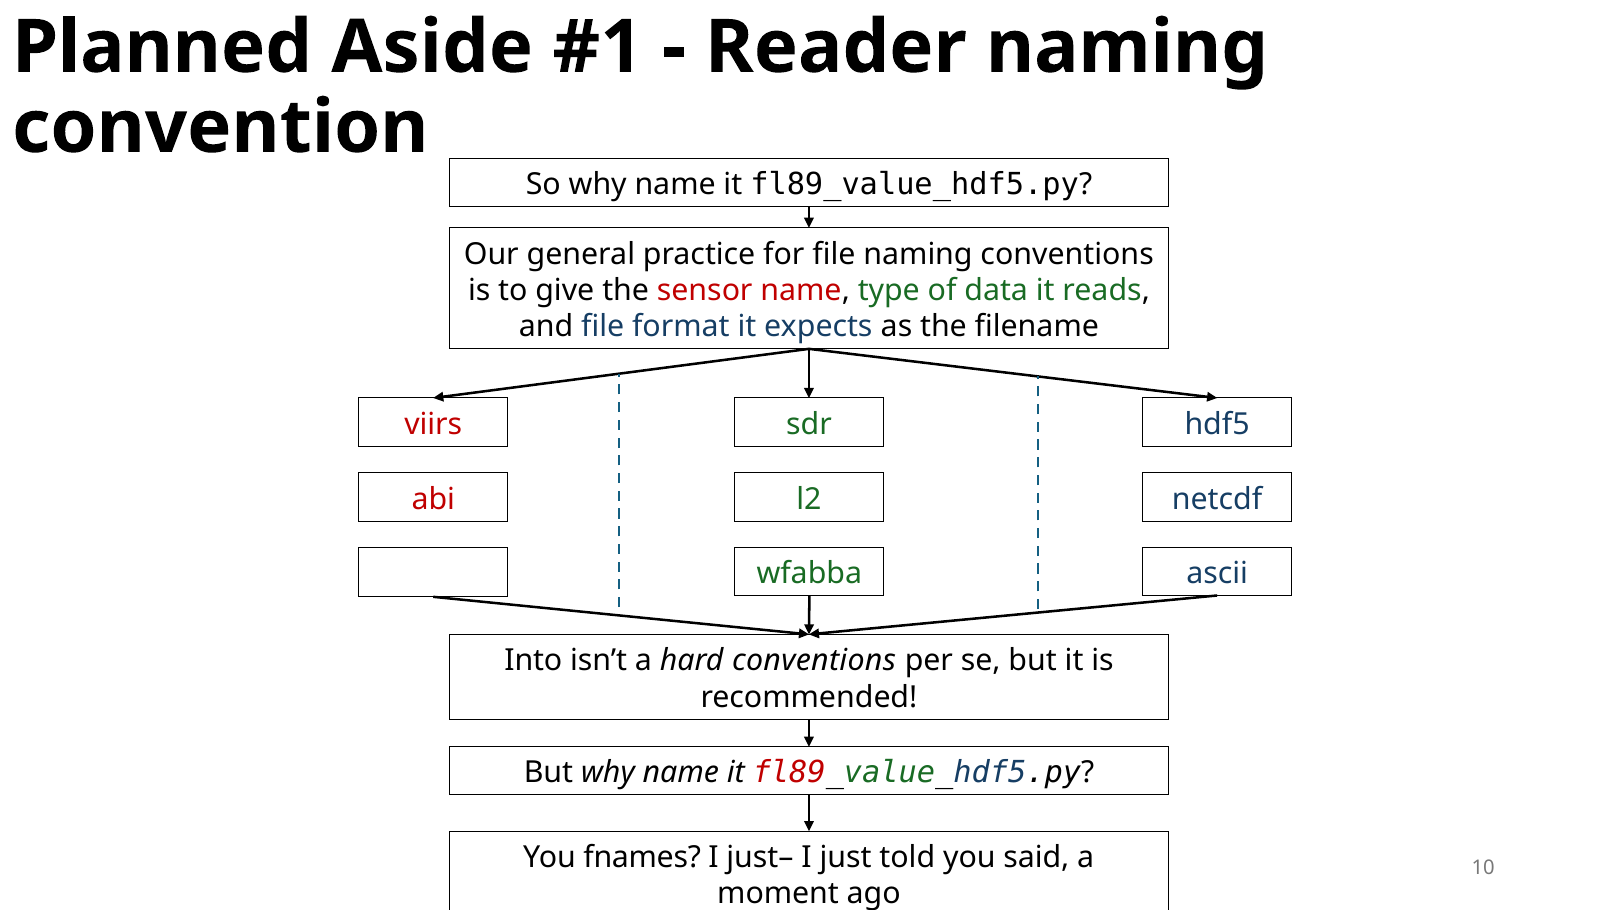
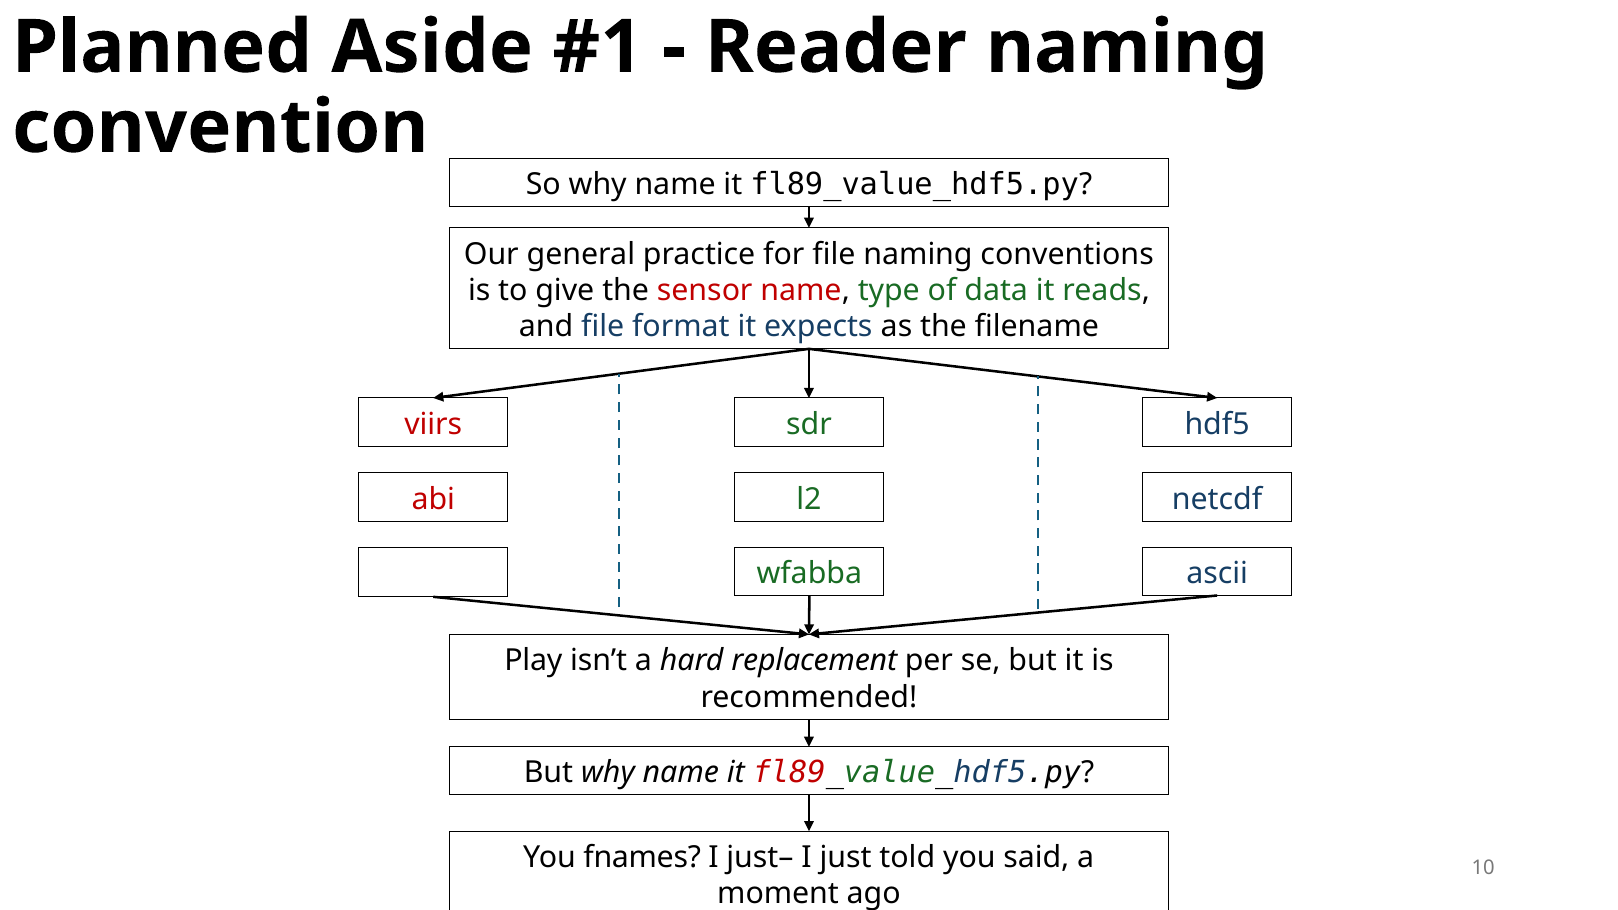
Into: Into -> Play
hard conventions: conventions -> replacement
